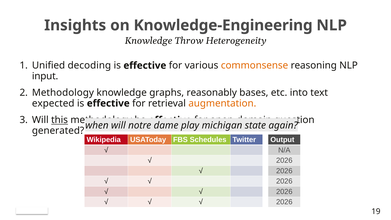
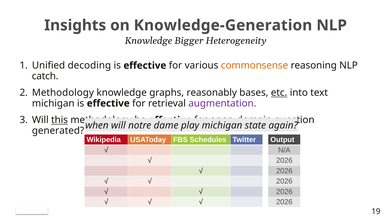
Knowledge-Engineering: Knowledge-Engineering -> Knowledge-Generation
Throw: Throw -> Bigger
input: input -> catch
etc underline: none -> present
expected at (53, 103): expected -> michigan
augmentation colour: orange -> purple
